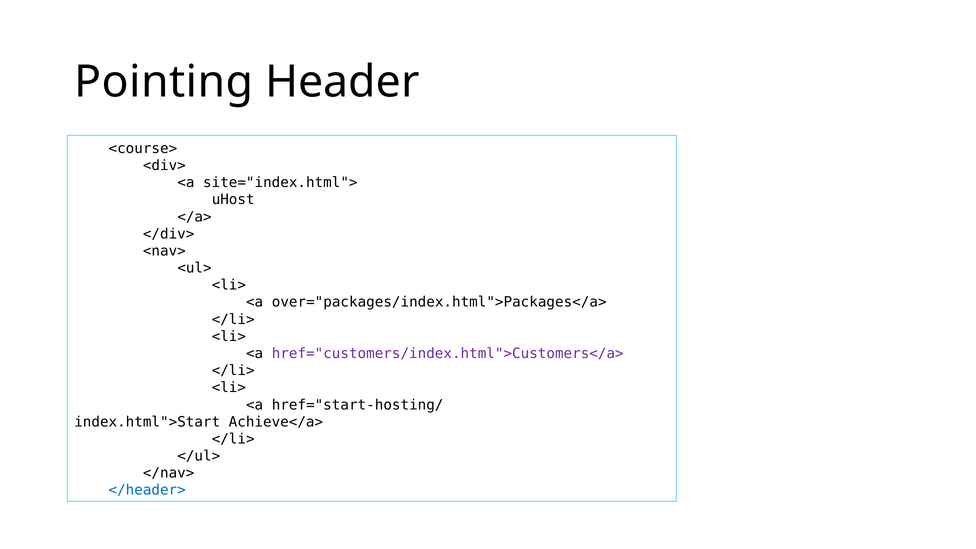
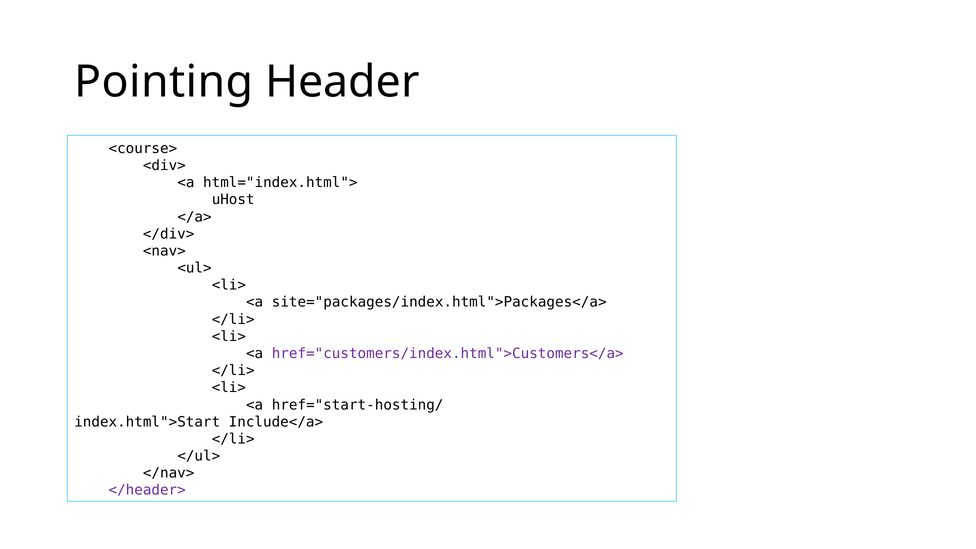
site="index.html">: site="index.html"> -> html="index.html">
over="packages/index.html">Packages</a>: over="packages/index.html">Packages</a> -> site="packages/index.html">Packages</a>
Achieve</a>: Achieve</a> -> Include</a>
</header> colour: blue -> purple
